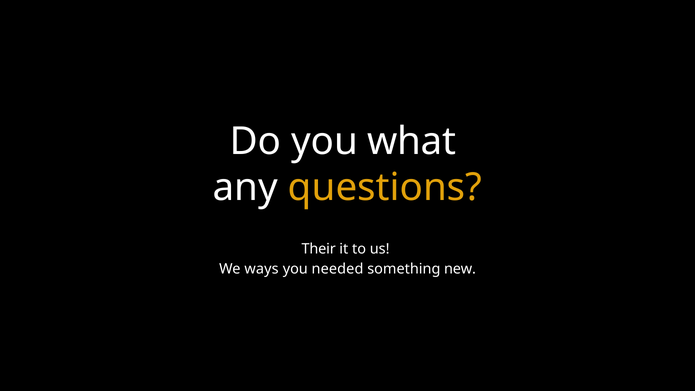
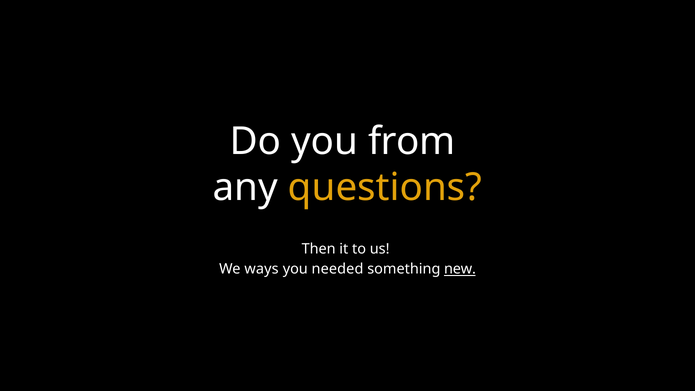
what: what -> from
Their: Their -> Then
new underline: none -> present
